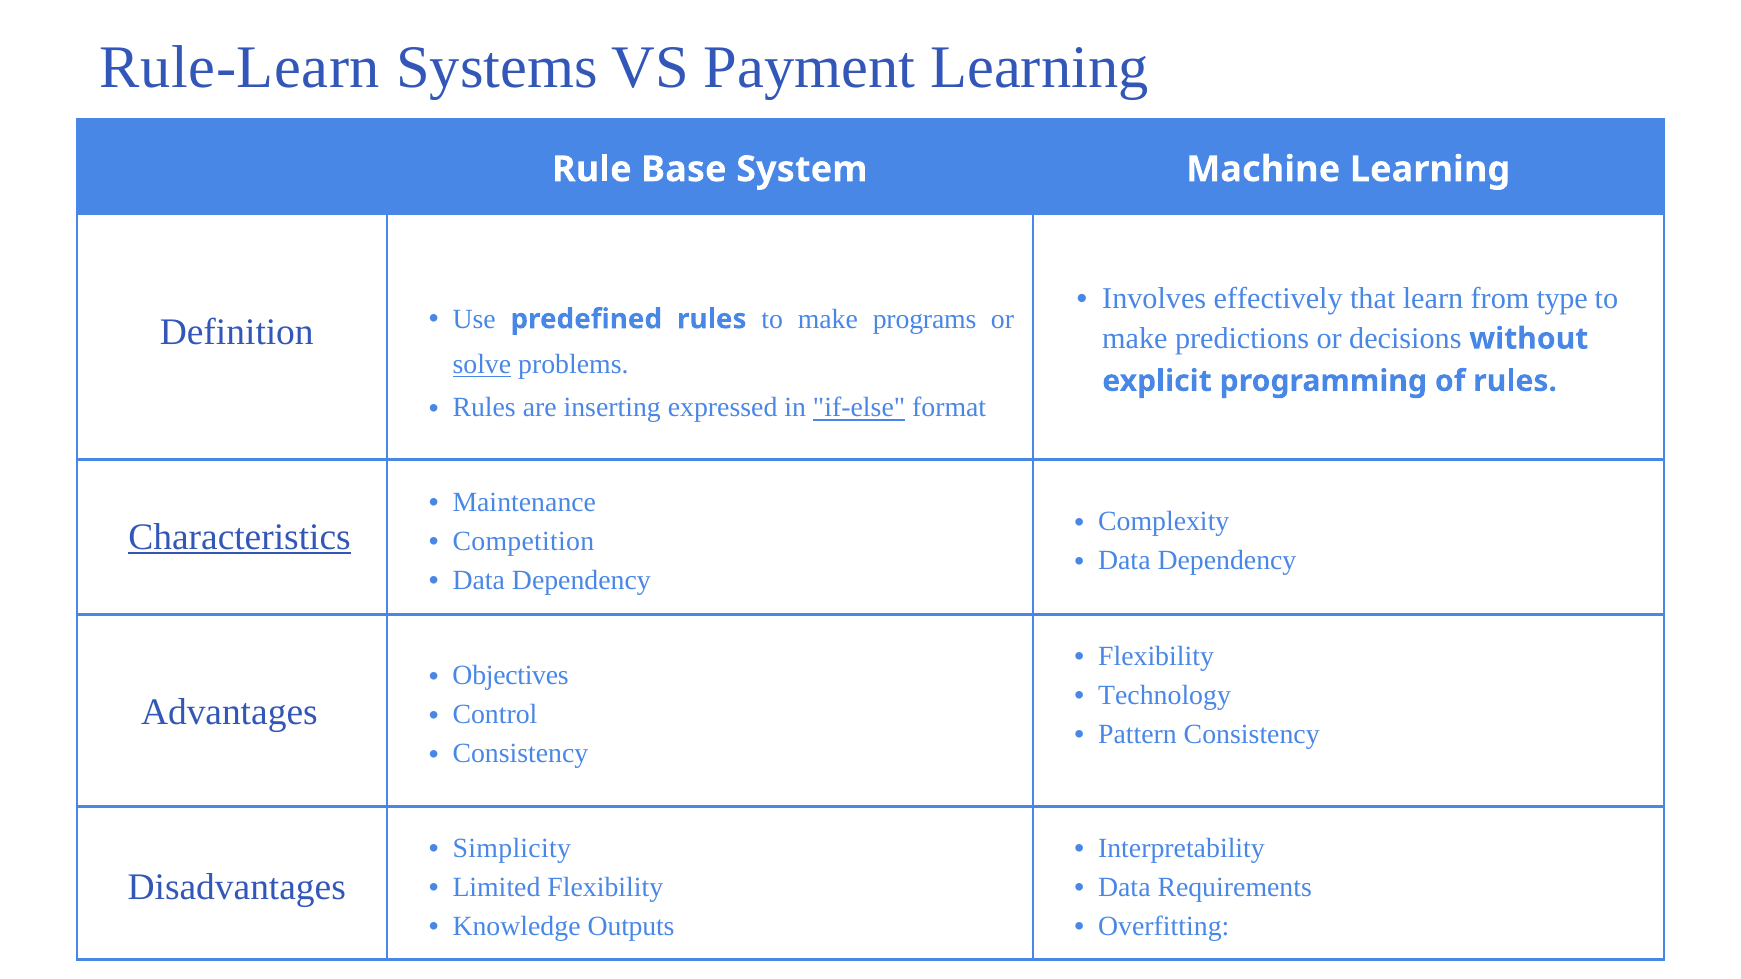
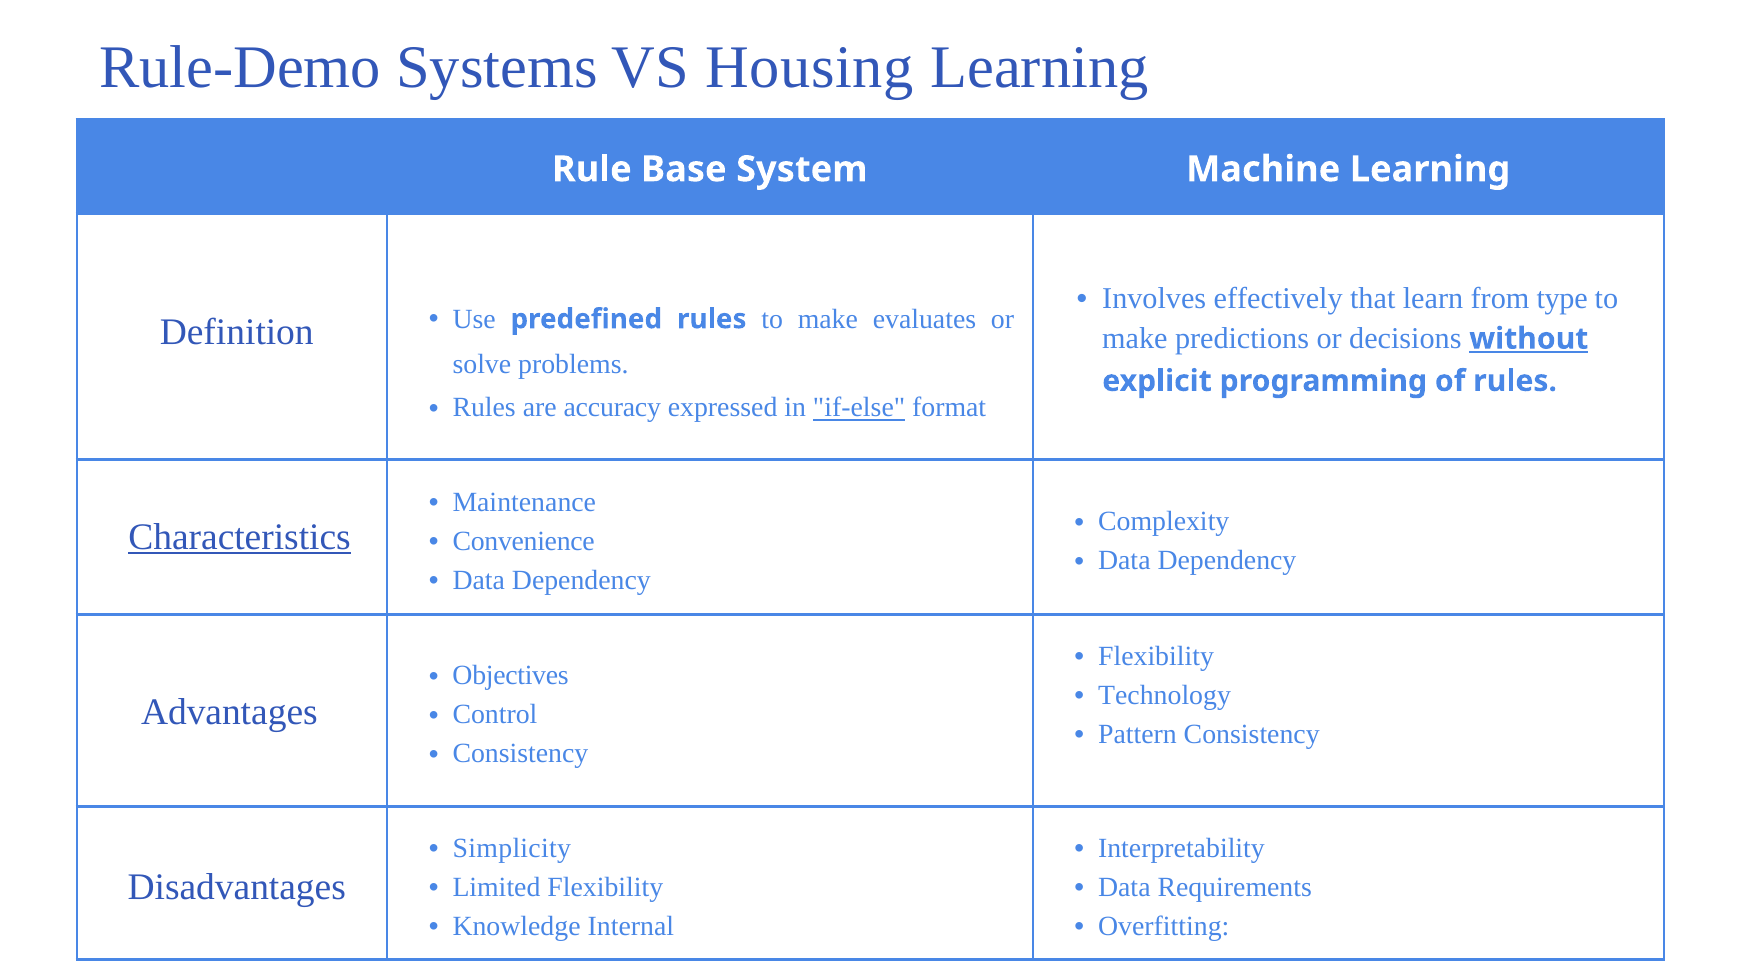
Rule-Learn: Rule-Learn -> Rule-Demo
Payment: Payment -> Housing
programs: programs -> evaluates
without underline: none -> present
solve underline: present -> none
inserting: inserting -> accuracy
Competition: Competition -> Convenience
Outputs: Outputs -> Internal
